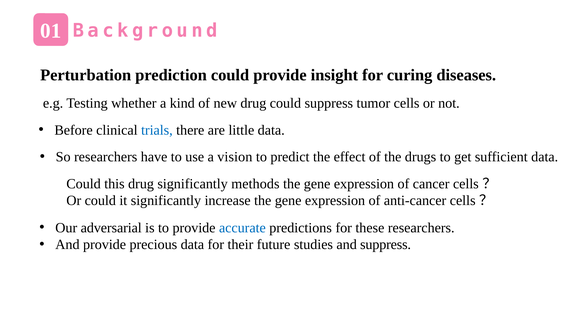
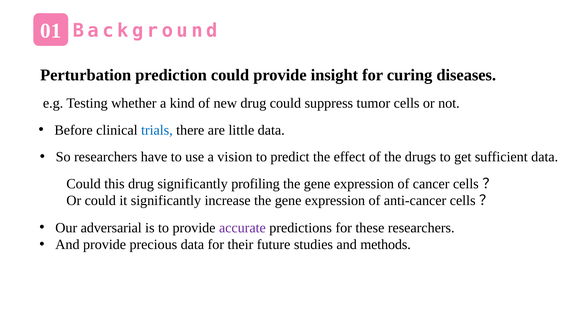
methods: methods -> profiling
accurate colour: blue -> purple
and suppress: suppress -> methods
